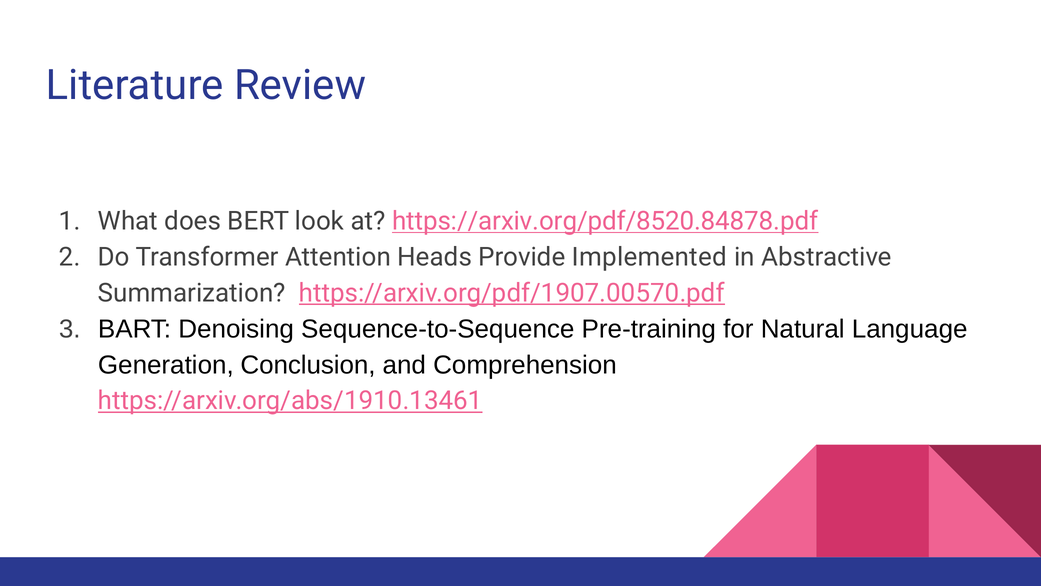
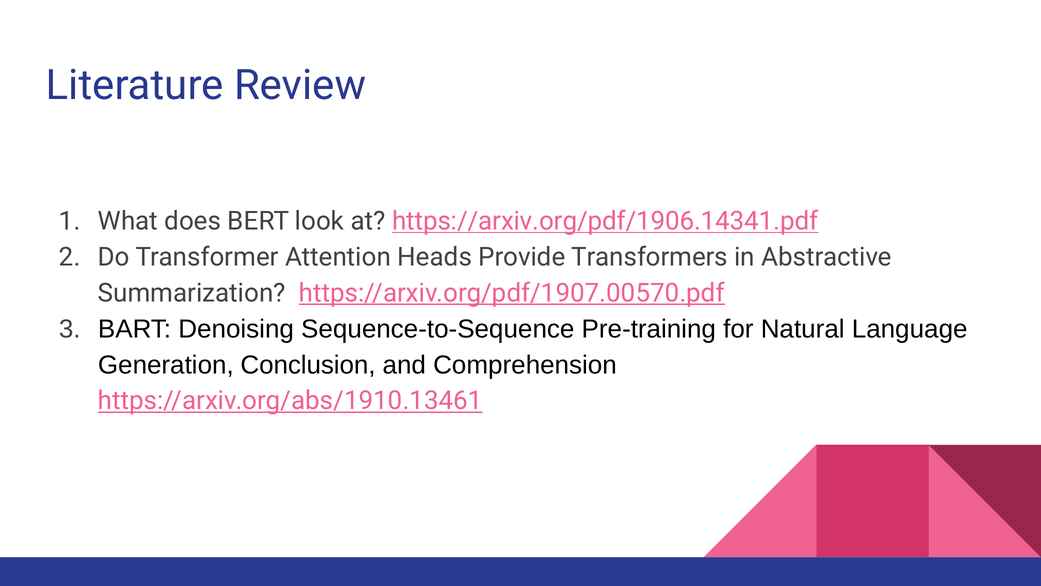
https://arxiv.org/pdf/8520.84878.pdf: https://arxiv.org/pdf/8520.84878.pdf -> https://arxiv.org/pdf/1906.14341.pdf
Implemented: Implemented -> Transformers
